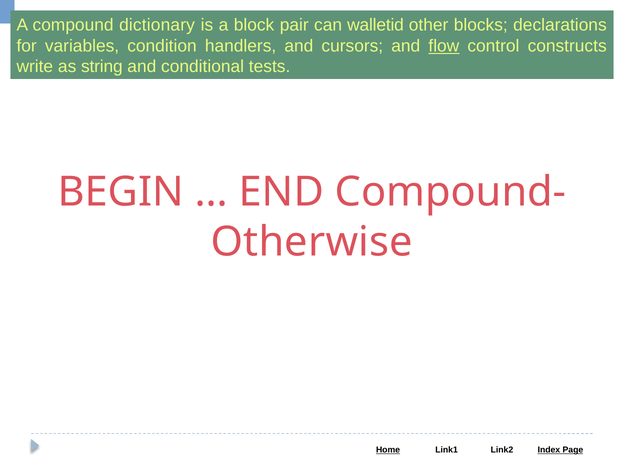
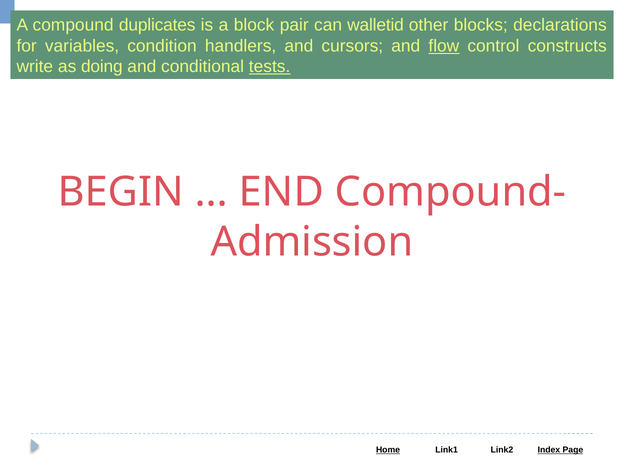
dictionary: dictionary -> duplicates
string: string -> doing
tests underline: none -> present
Otherwise: Otherwise -> Admission
